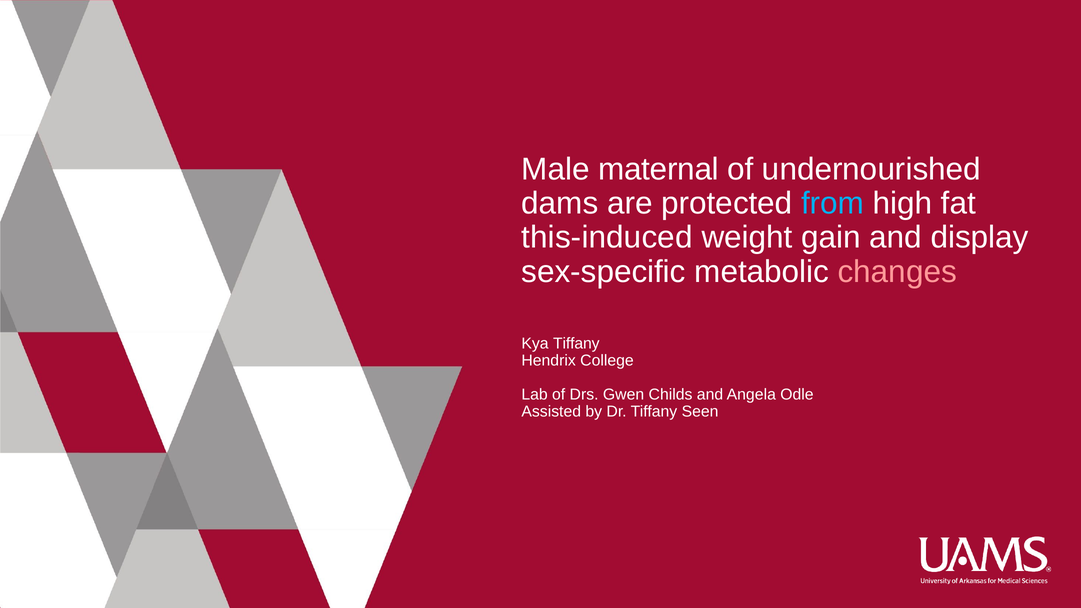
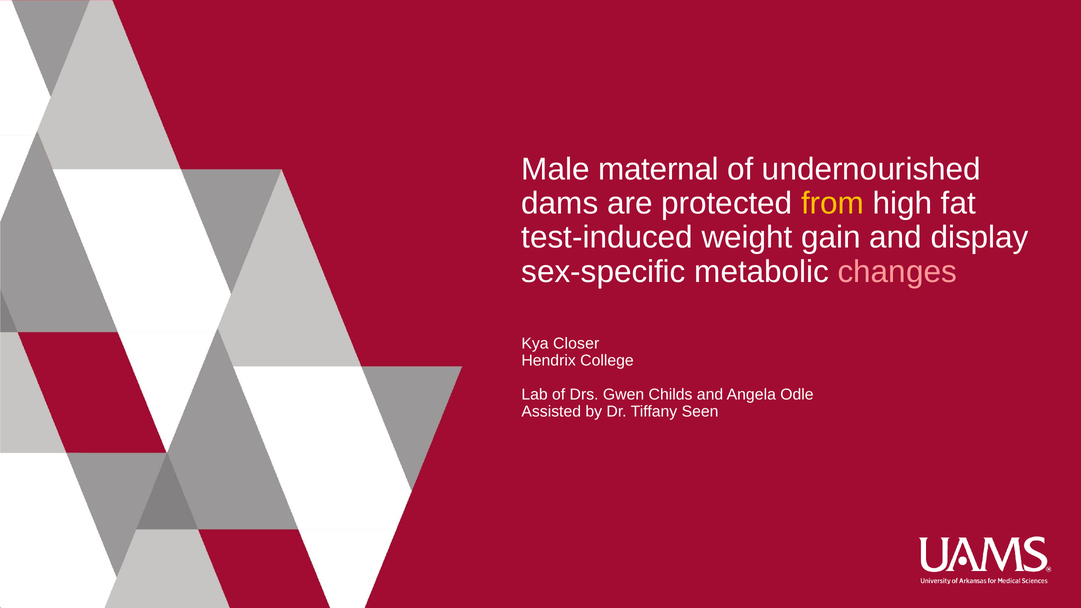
from colour: light blue -> yellow
this-induced: this-induced -> test-induced
Kya Tiffany: Tiffany -> Closer
